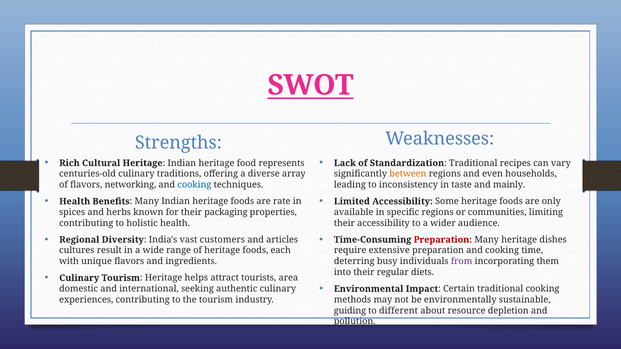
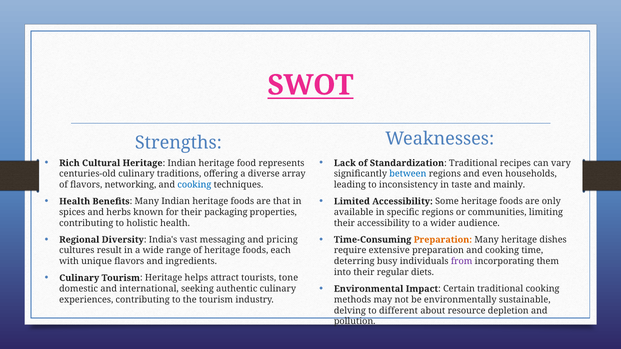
between colour: orange -> blue
rate: rate -> that
customers: customers -> messaging
articles: articles -> pricing
Preparation at (443, 240) colour: red -> orange
area: area -> tone
guiding: guiding -> delving
